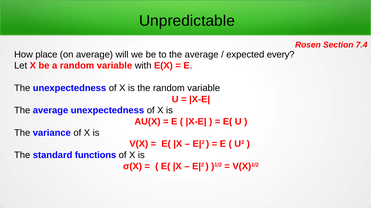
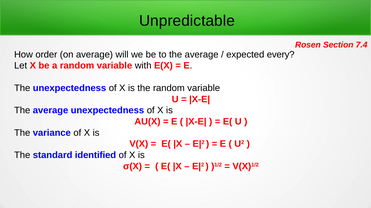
place: place -> order
functions: functions -> identified
